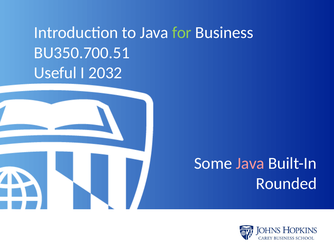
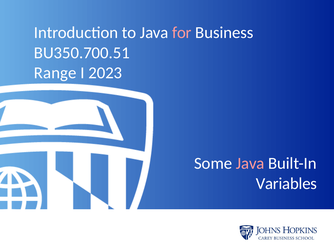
for colour: light green -> pink
Useful: Useful -> Range
2032: 2032 -> 2023
Rounded: Rounded -> Variables
